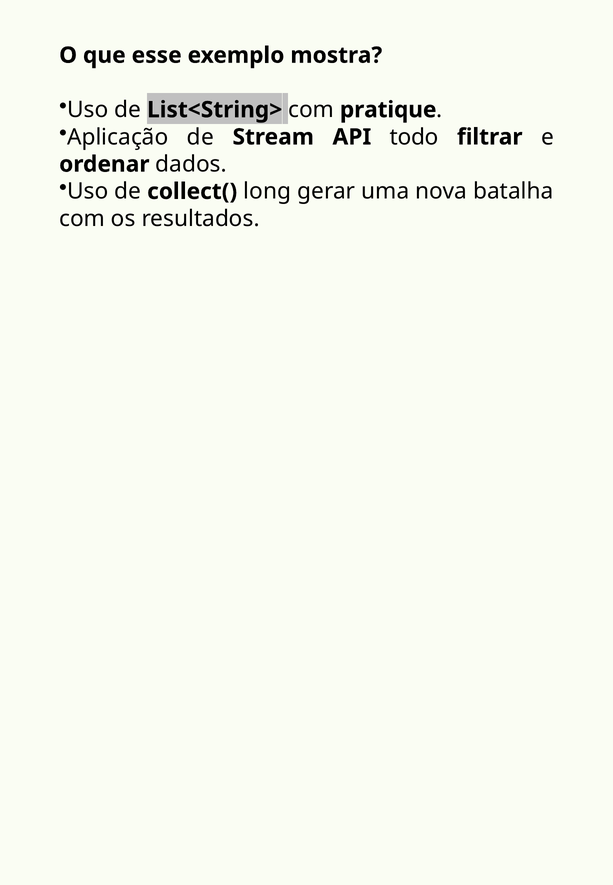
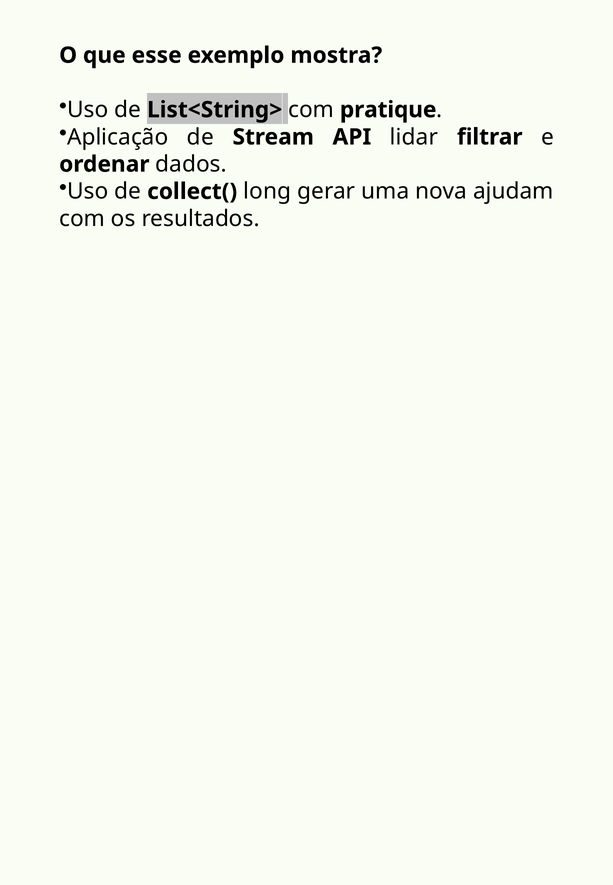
todo: todo -> lidar
batalha: batalha -> ajudam
